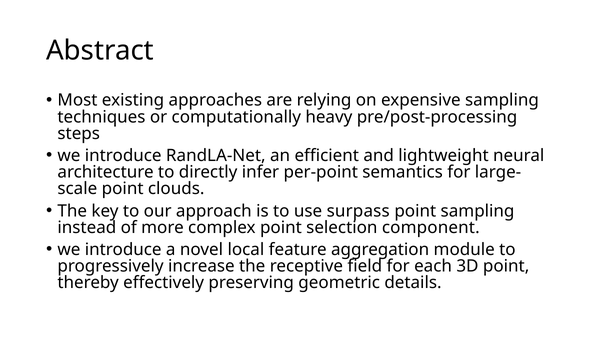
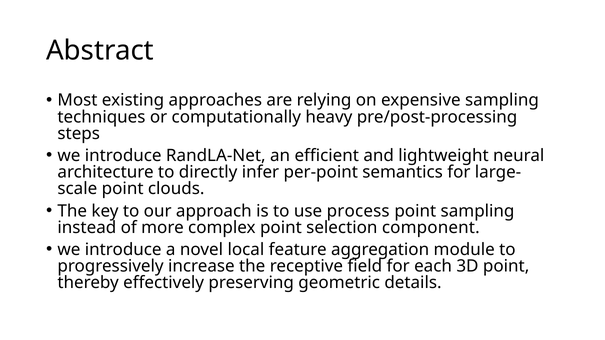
surpass: surpass -> process
